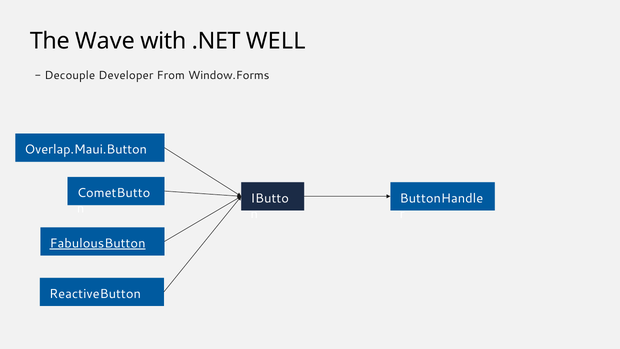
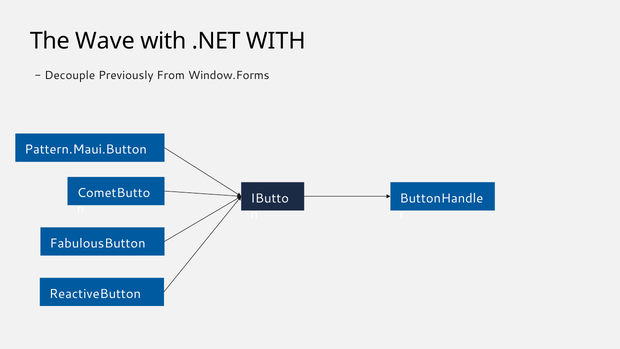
.NET WELL: WELL -> WITH
Developer: Developer -> Previously
Overlap.Maui.Button: Overlap.Maui.Button -> Pattern.Maui.Button
FabulousButton underline: present -> none
